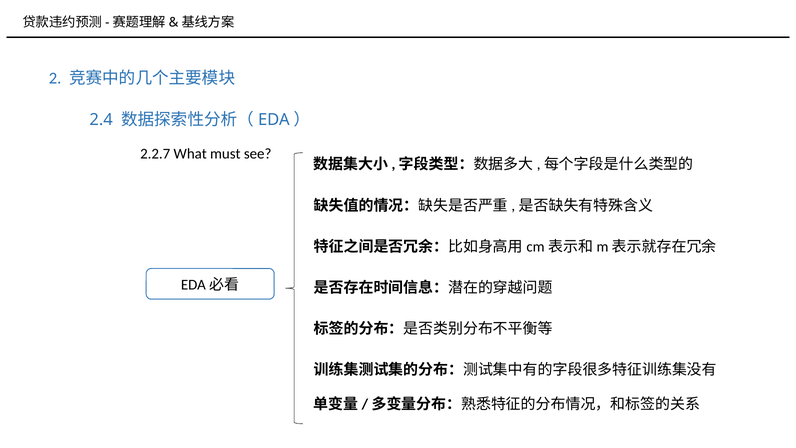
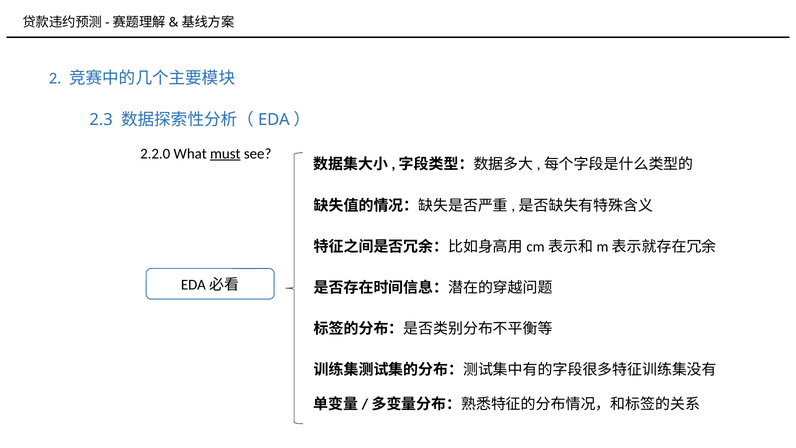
2.4: 2.4 -> 2.3
2.2.7: 2.2.7 -> 2.2.0
must underline: none -> present
